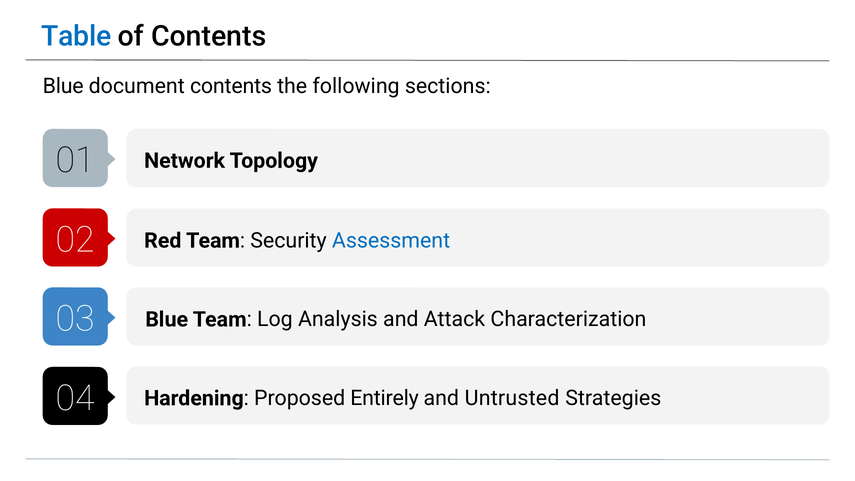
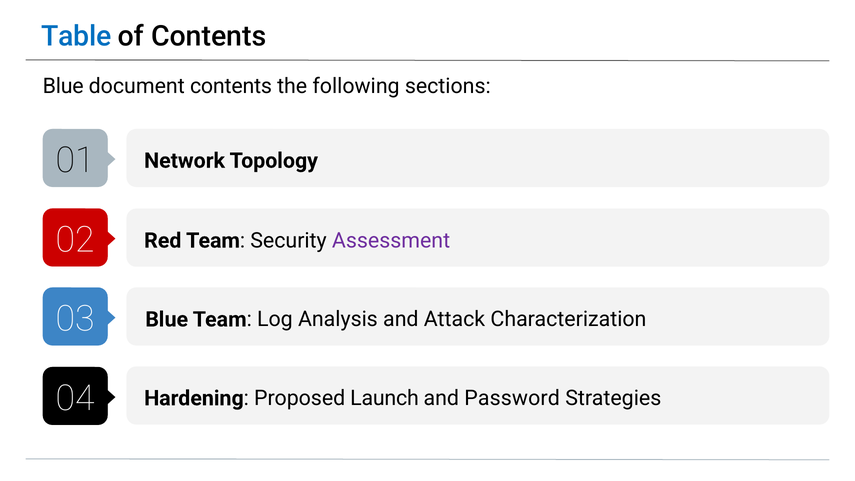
Assessment colour: blue -> purple
Entirely: Entirely -> Launch
Untrusted: Untrusted -> Password
